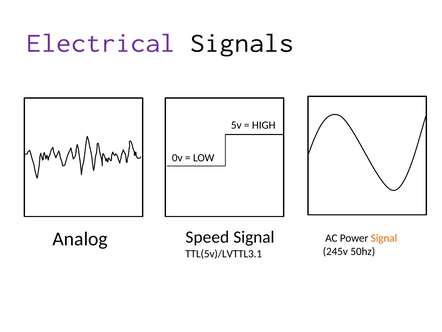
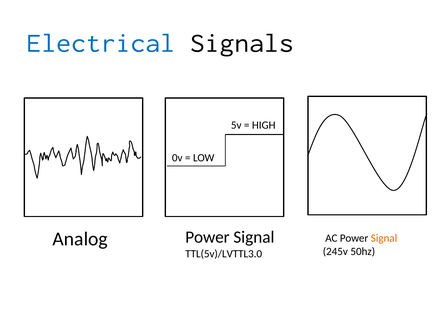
Electrical colour: purple -> blue
Analog Speed: Speed -> Power
TTL(5v)/LVTTL3.1: TTL(5v)/LVTTL3.1 -> TTL(5v)/LVTTL3.0
